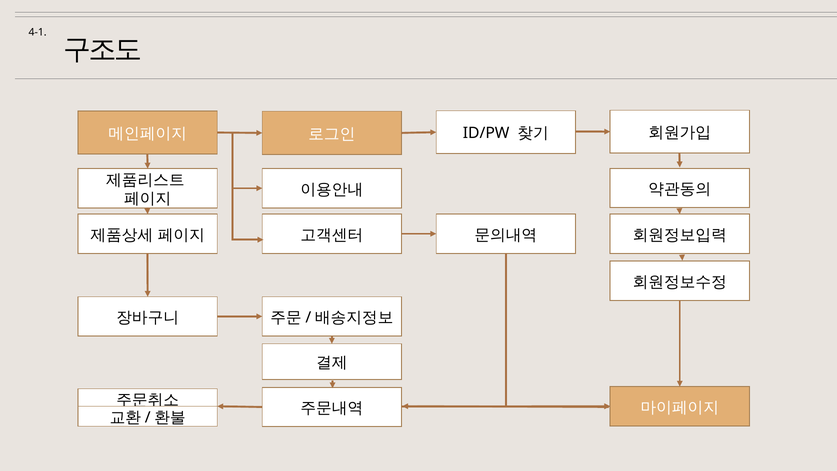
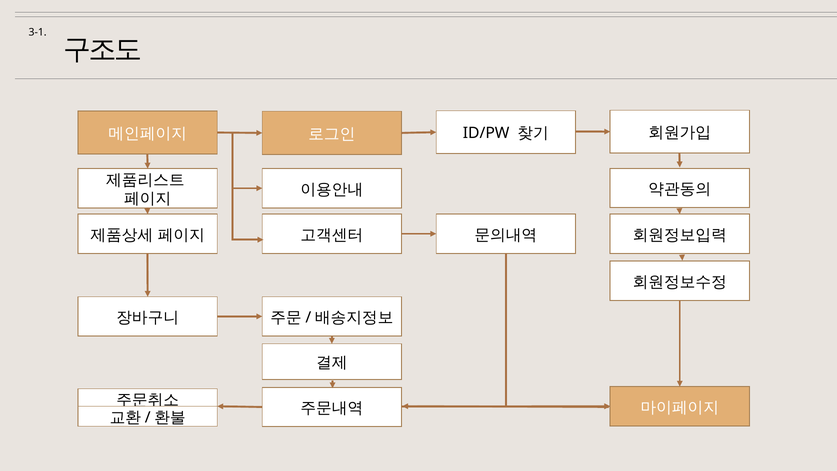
4-1: 4-1 -> 3-1
